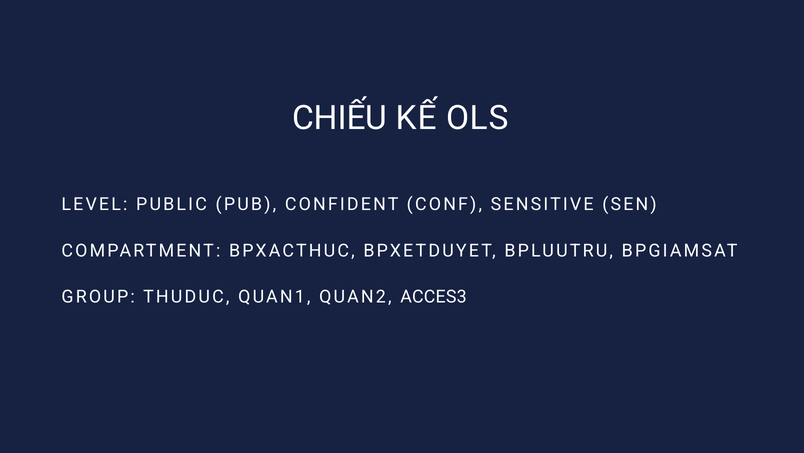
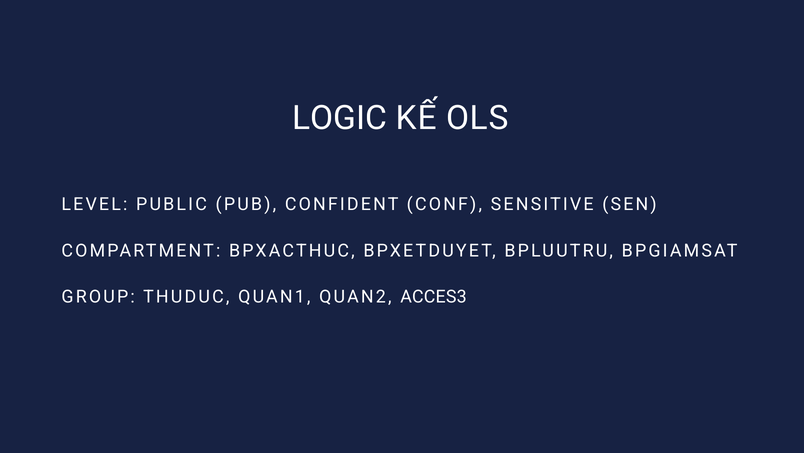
CHIẾU: CHIẾU -> LOGIC
